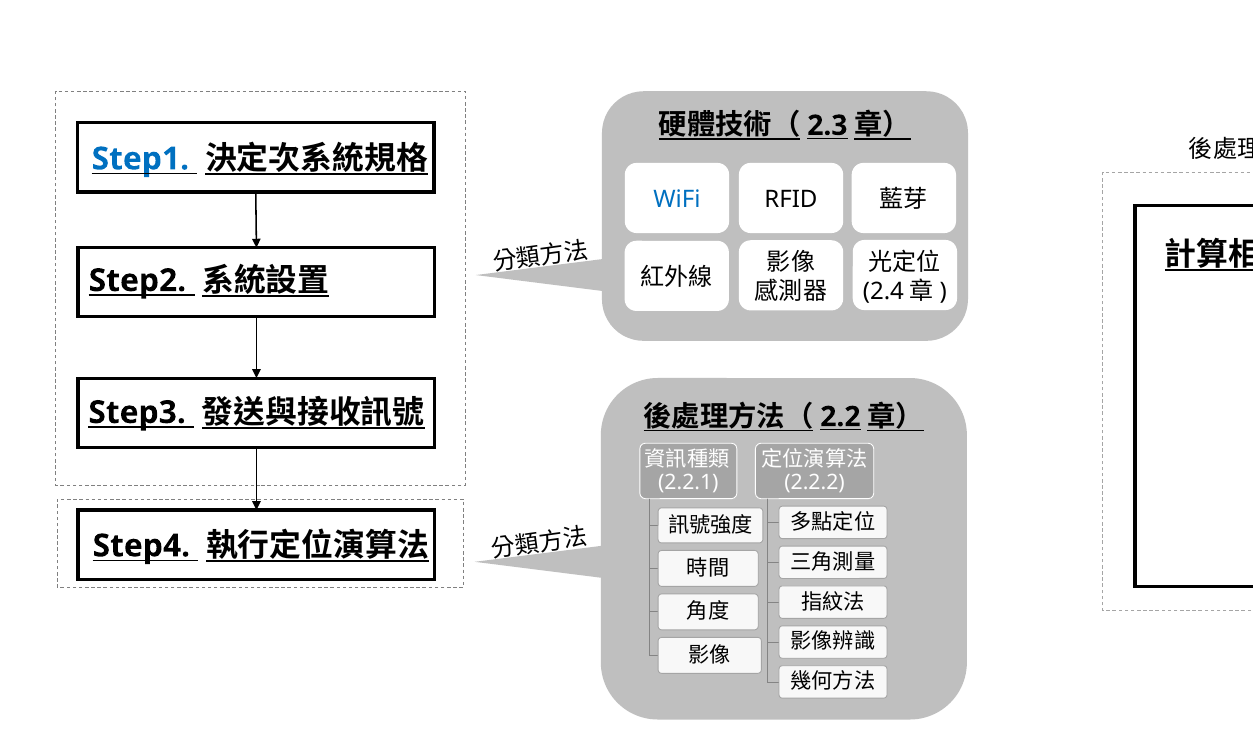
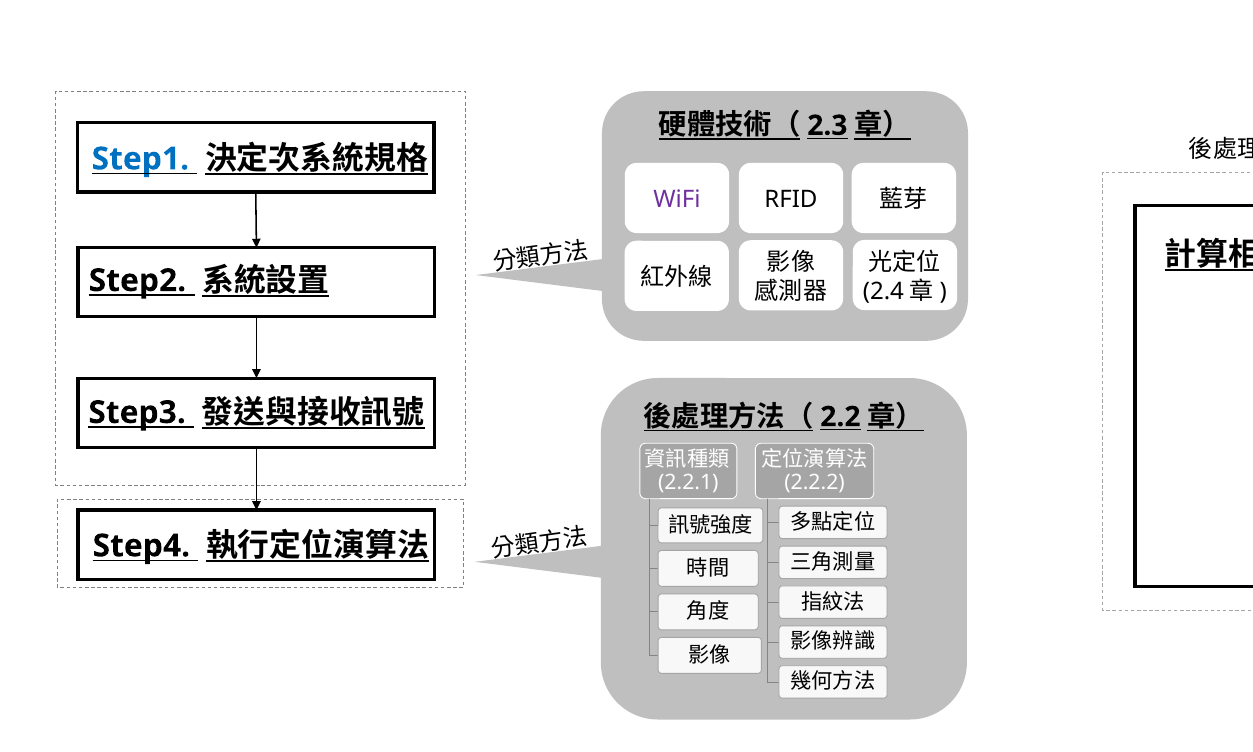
WiFi colour: blue -> purple
